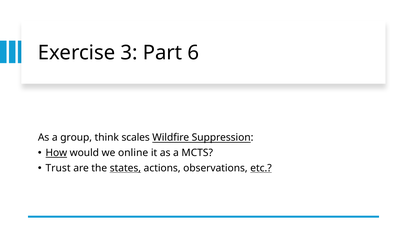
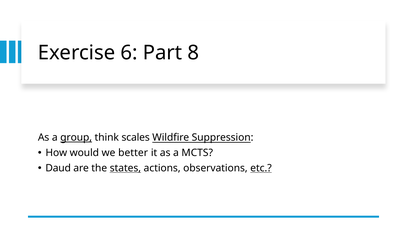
3: 3 -> 6
6: 6 -> 8
group underline: none -> present
How underline: present -> none
online: online -> better
Trust: Trust -> Daud
